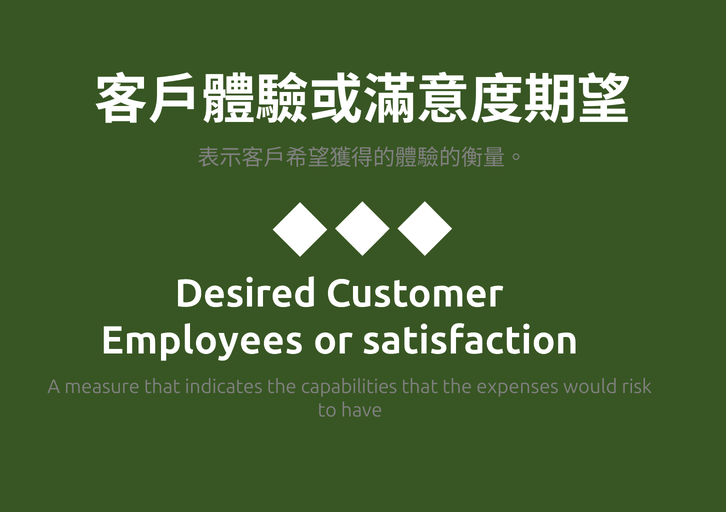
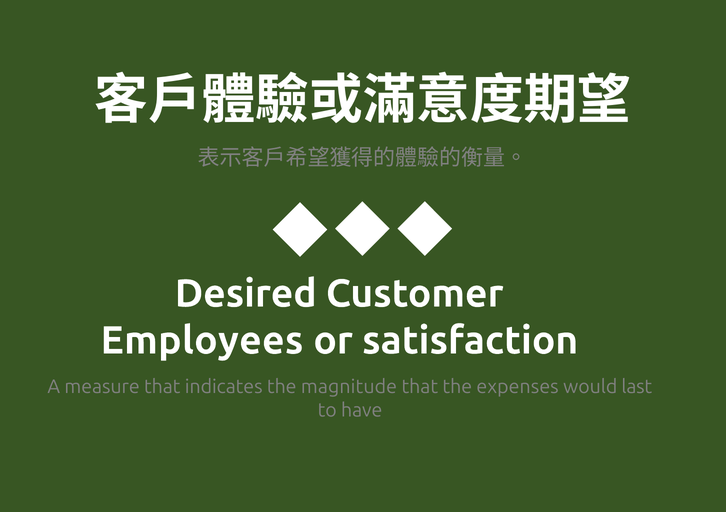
capabilities: capabilities -> magnitude
risk: risk -> last
